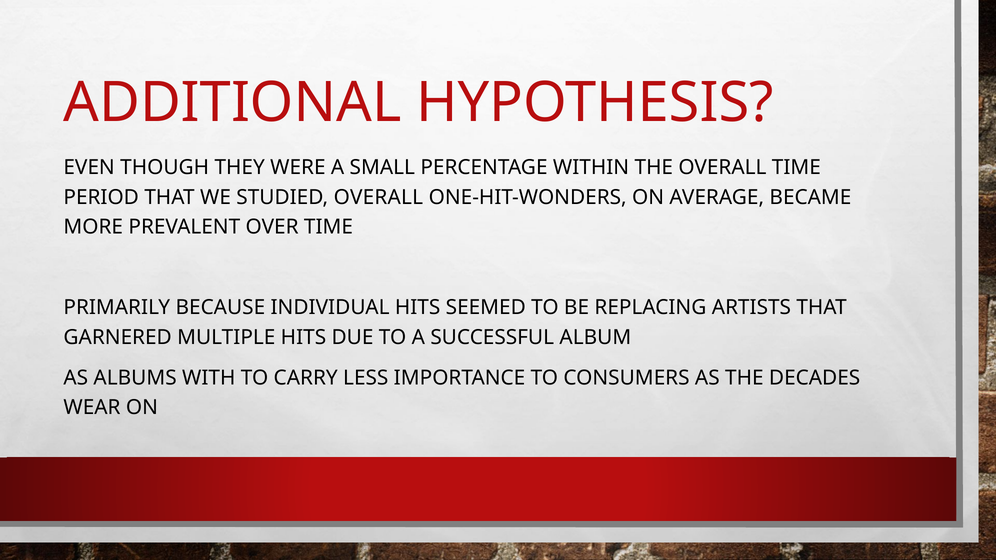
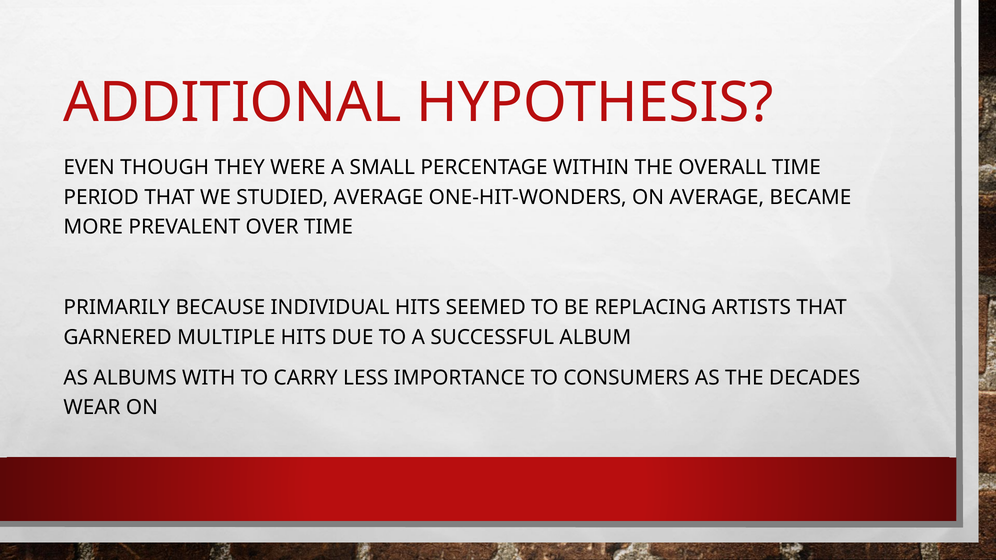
STUDIED OVERALL: OVERALL -> AVERAGE
